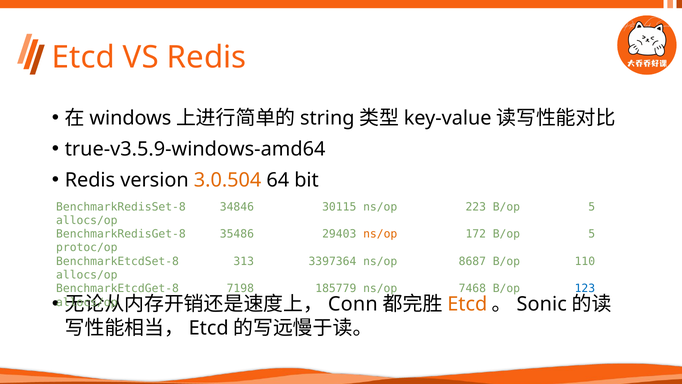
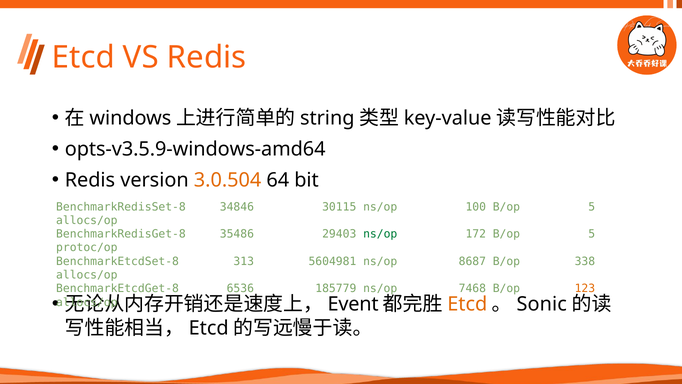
true-v3.5.9-windows-amd64: true-v3.5.9-windows-amd64 -> opts-v3.5.9-windows-amd64
223: 223 -> 100
ns/op at (380, 234) colour: orange -> green
3397364: 3397364 -> 5604981
110: 110 -> 338
7198: 7198 -> 6536
123 colour: blue -> orange
Conn: Conn -> Event
